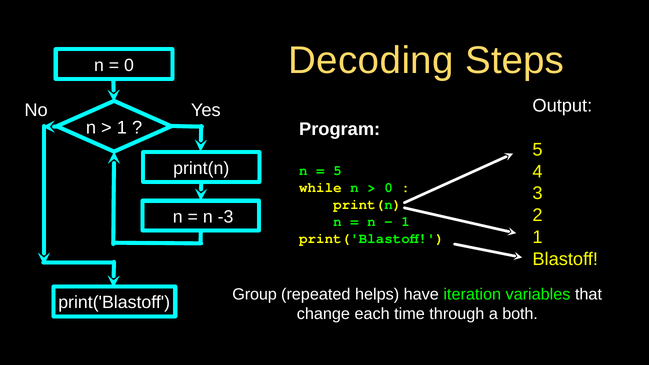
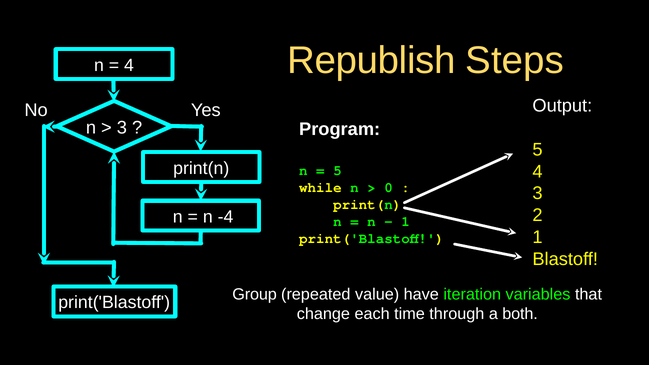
Decoding: Decoding -> Republish
0 at (129, 65): 0 -> 4
1 at (122, 128): 1 -> 3
-3: -3 -> -4
helps: helps -> value
